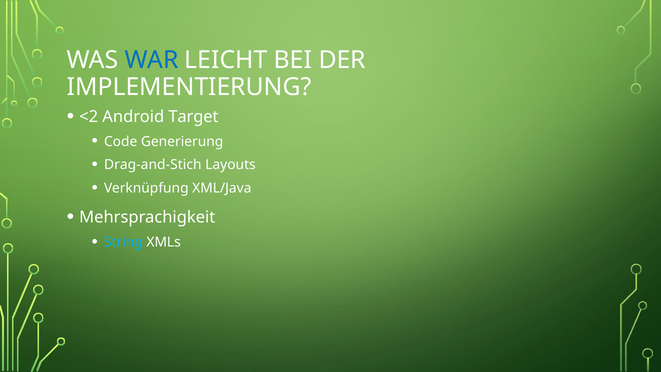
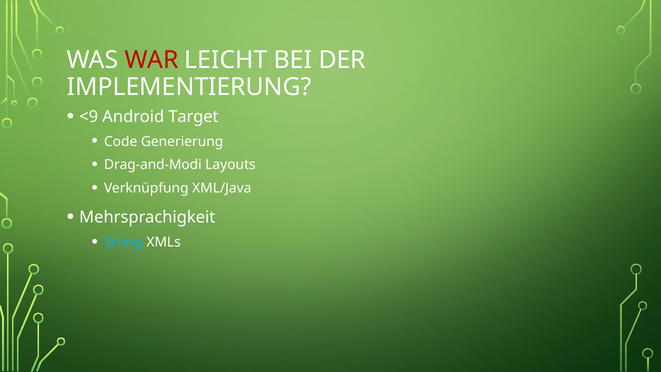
WAR colour: blue -> red
<2: <2 -> <9
Drag-and-Stich: Drag-and-Stich -> Drag-and-Modi
